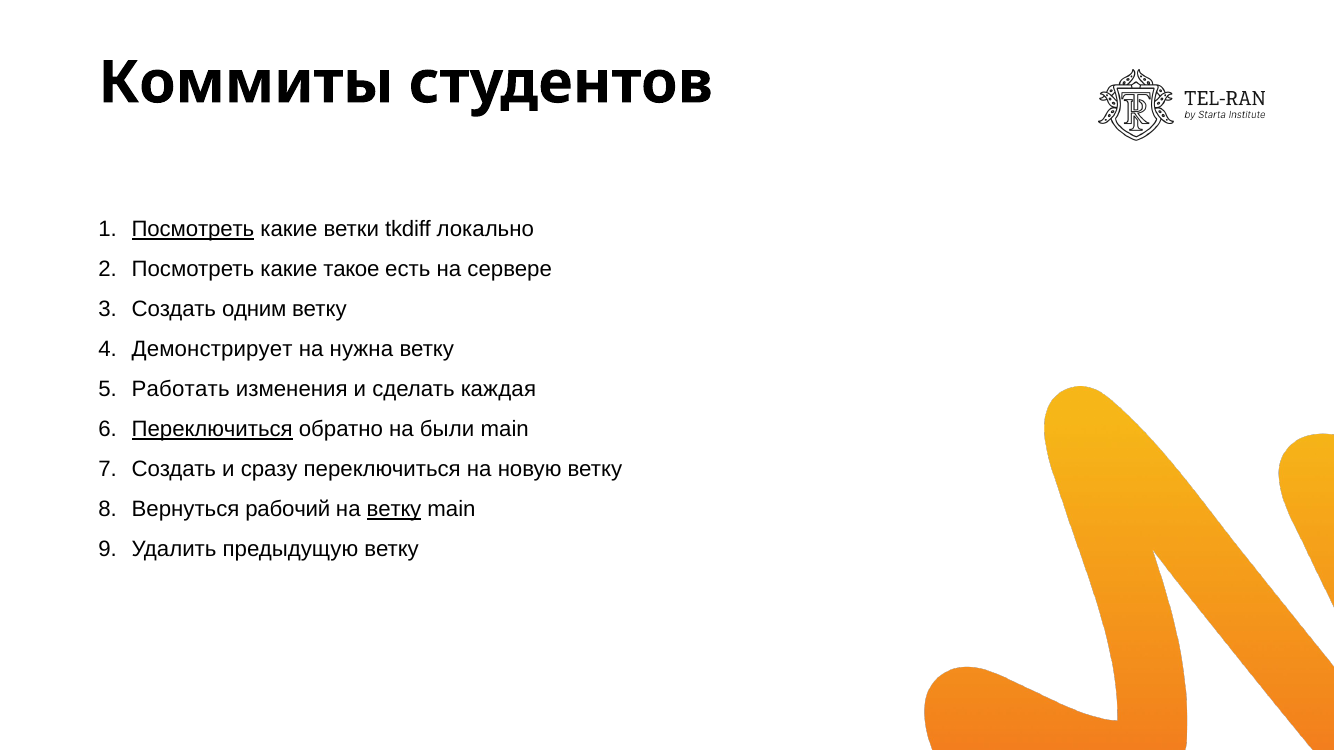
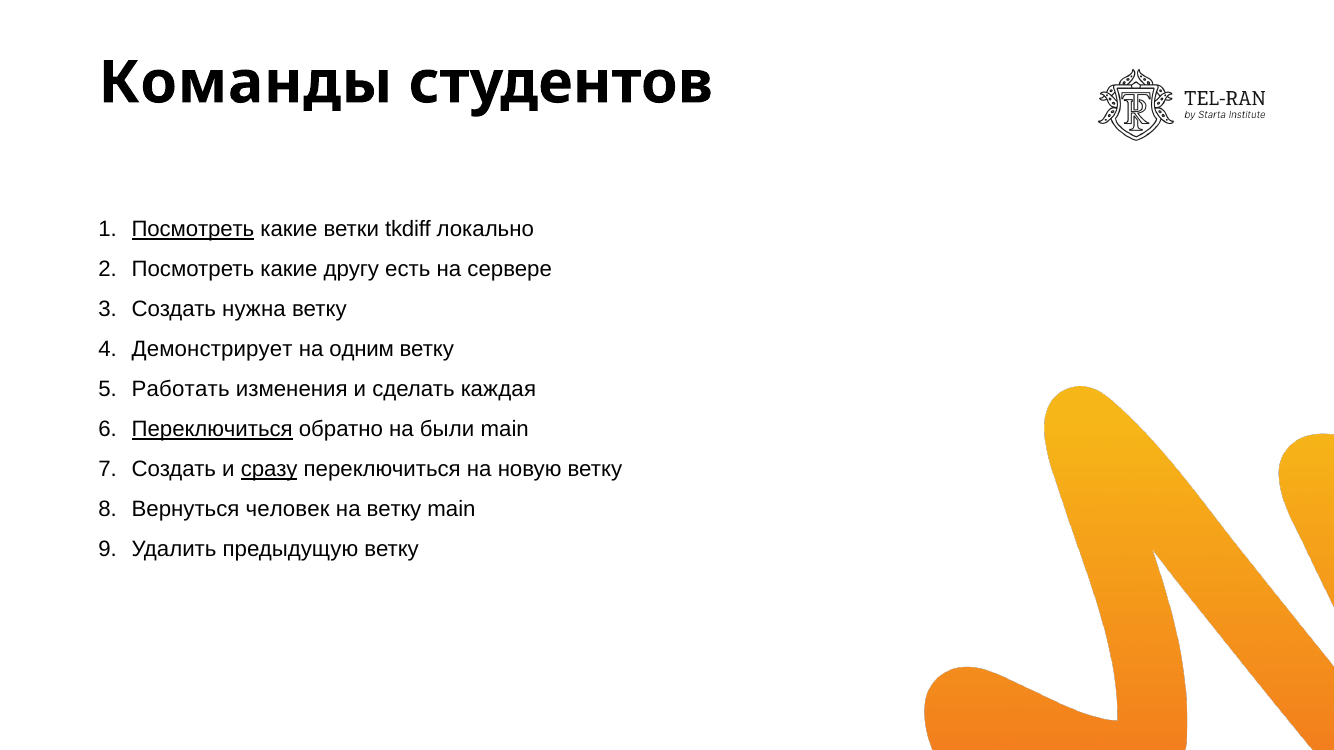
Коммиты: Коммиты -> Команды
такое: такое -> другу
одним: одним -> нужна
нужна: нужна -> одним
сразу underline: none -> present
рабочий: рабочий -> человек
ветку at (394, 510) underline: present -> none
